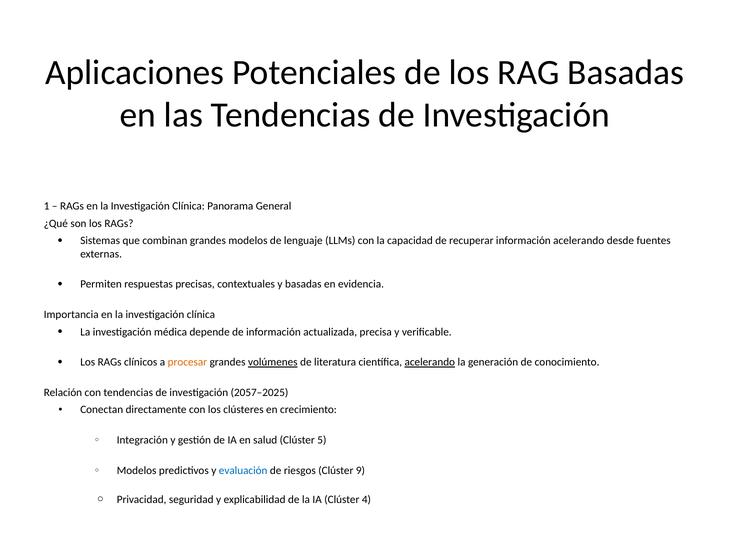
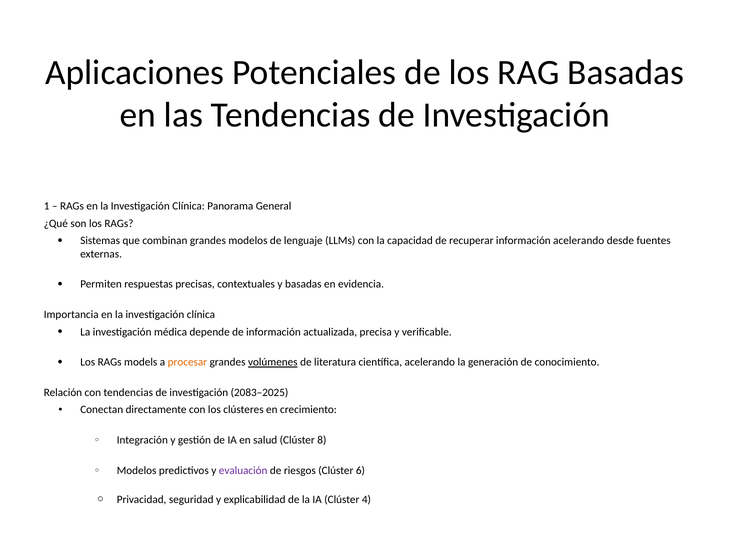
clínicos: clínicos -> models
acelerando at (430, 362) underline: present -> none
2057–2025: 2057–2025 -> 2083–2025
5: 5 -> 8
evaluación colour: blue -> purple
9: 9 -> 6
